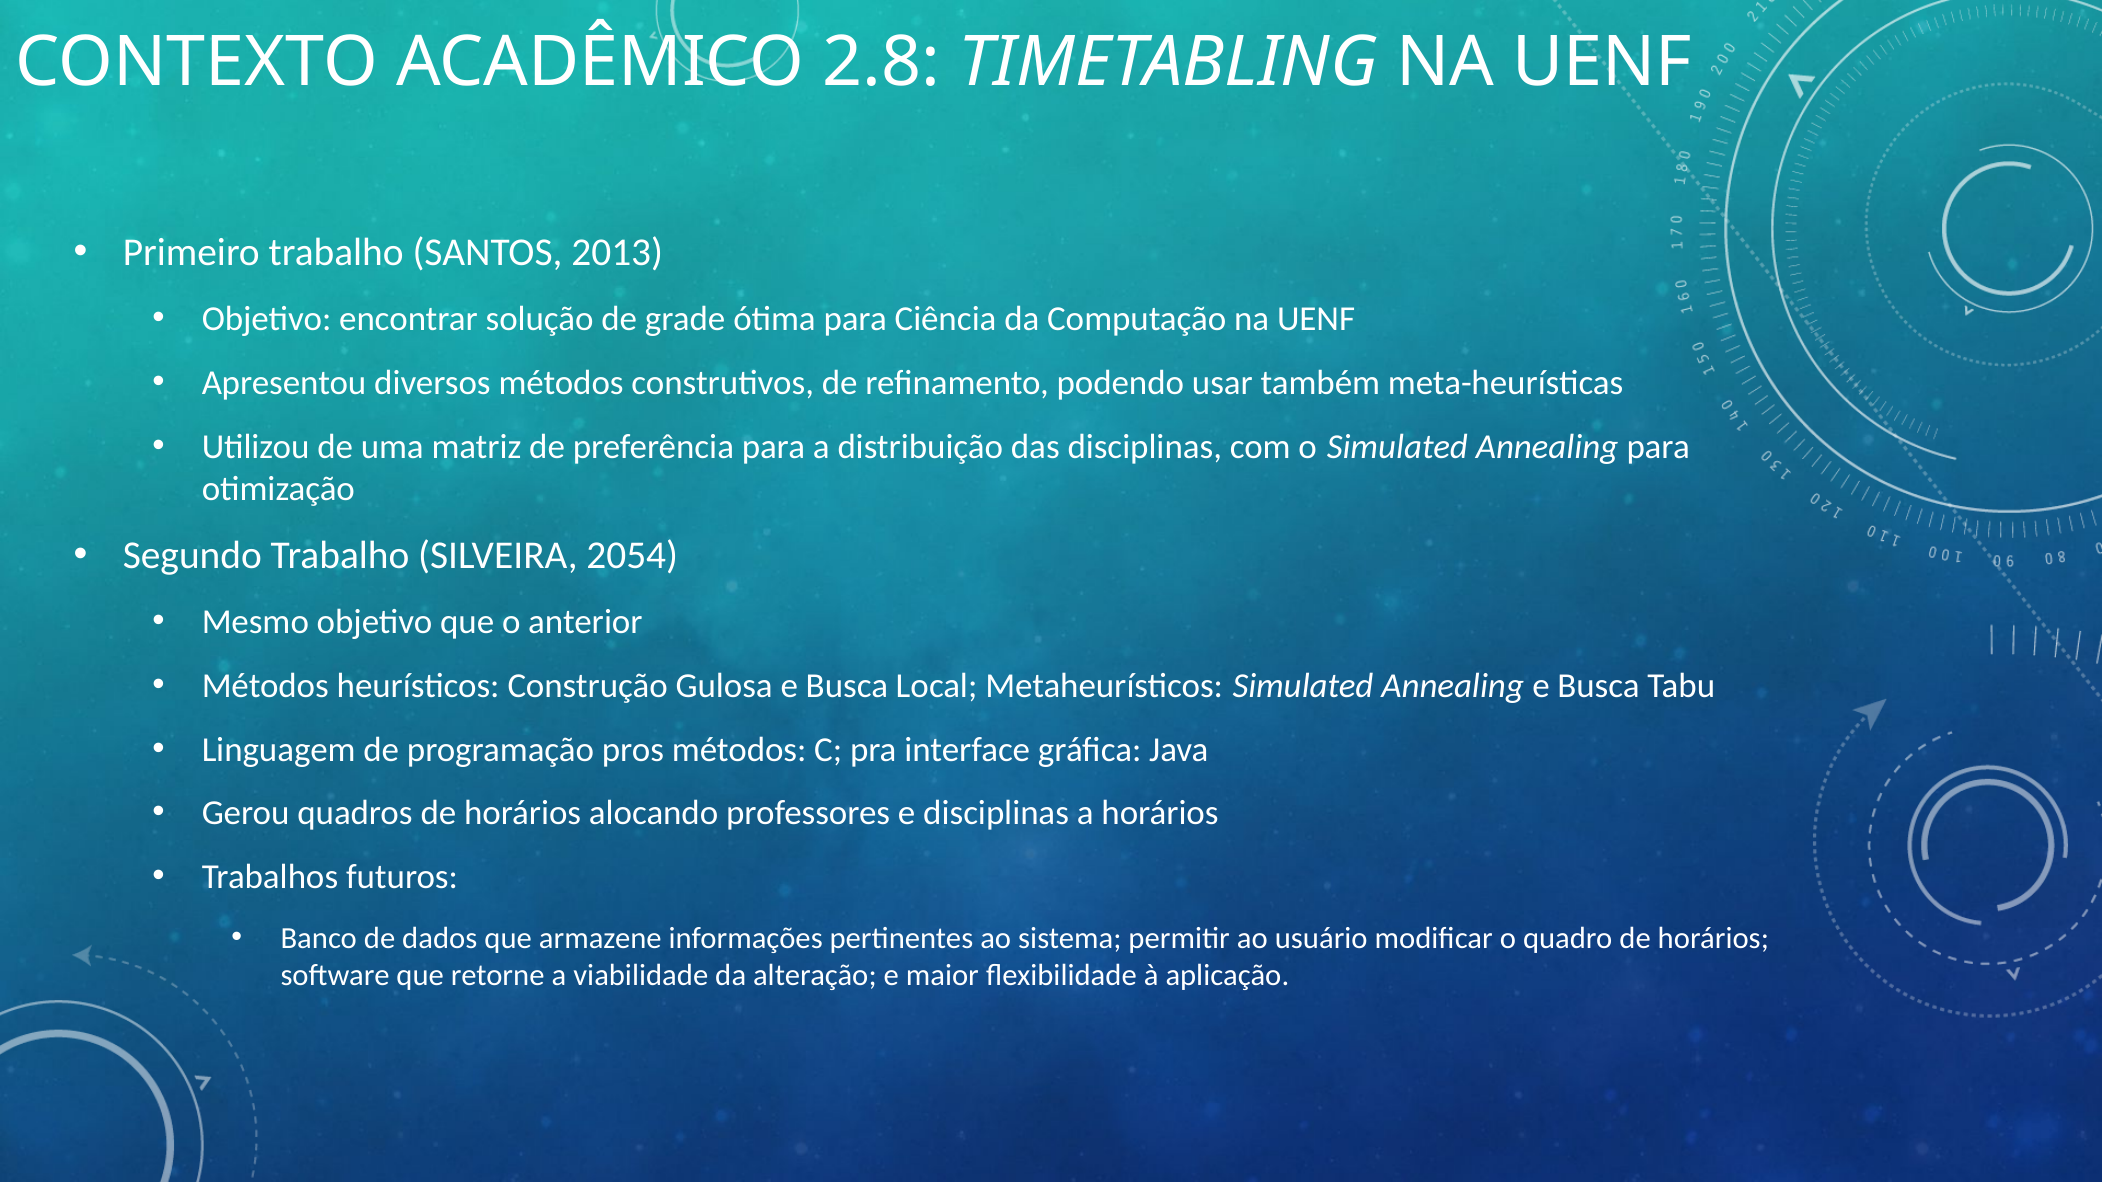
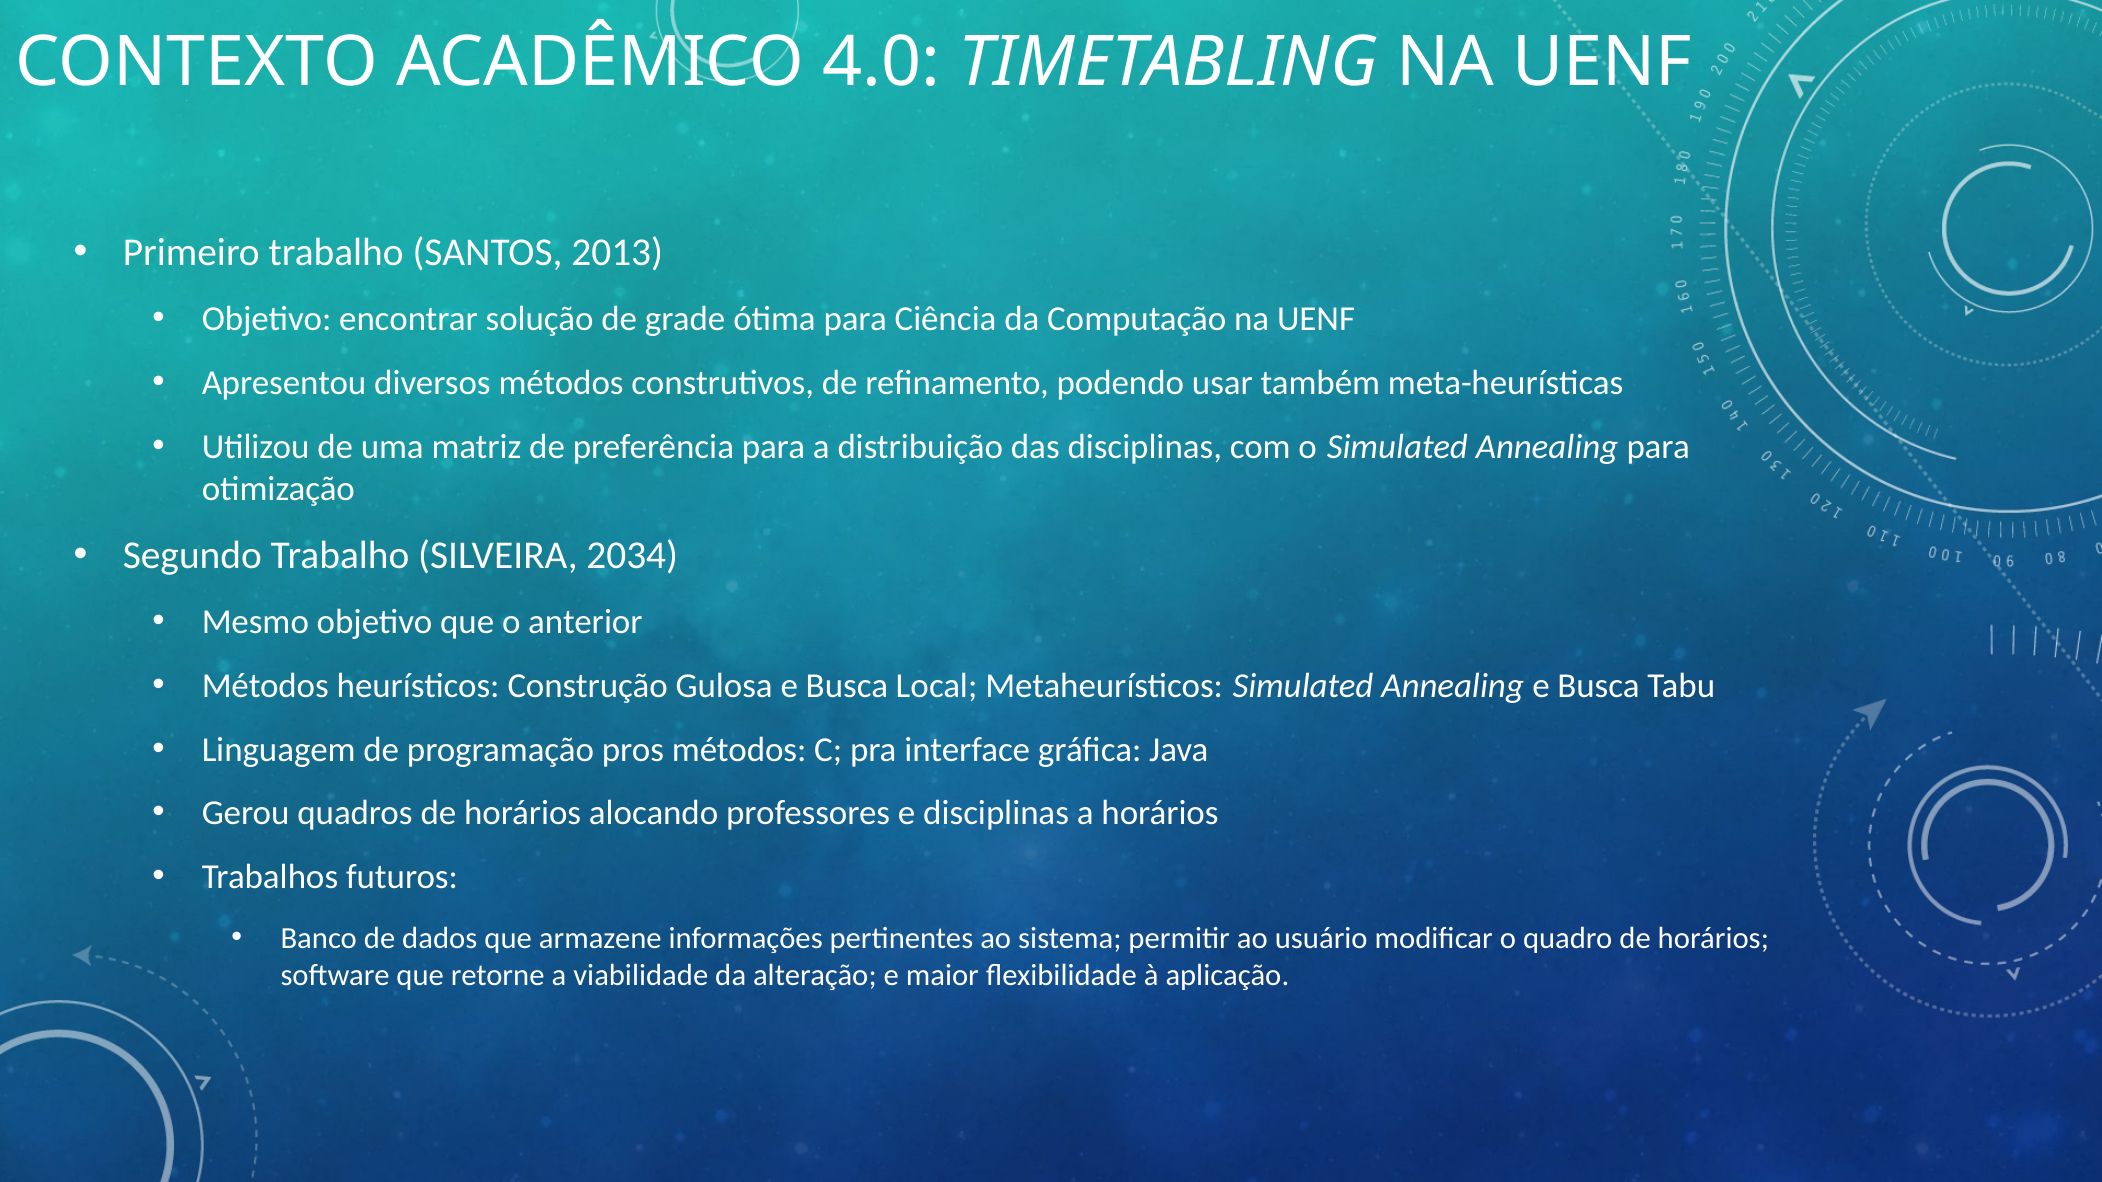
2.8: 2.8 -> 4.0
2054: 2054 -> 2034
